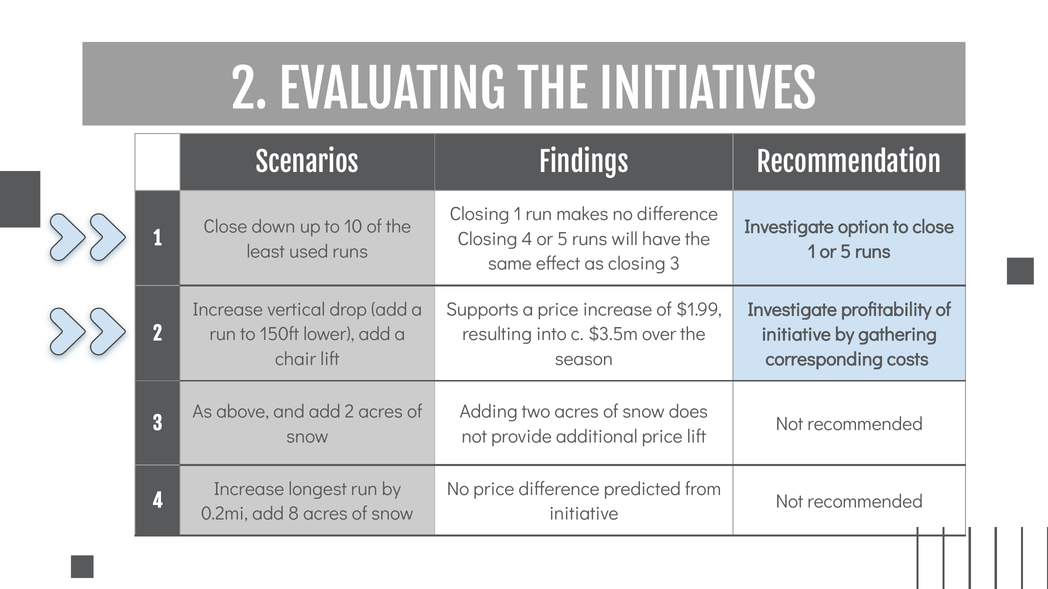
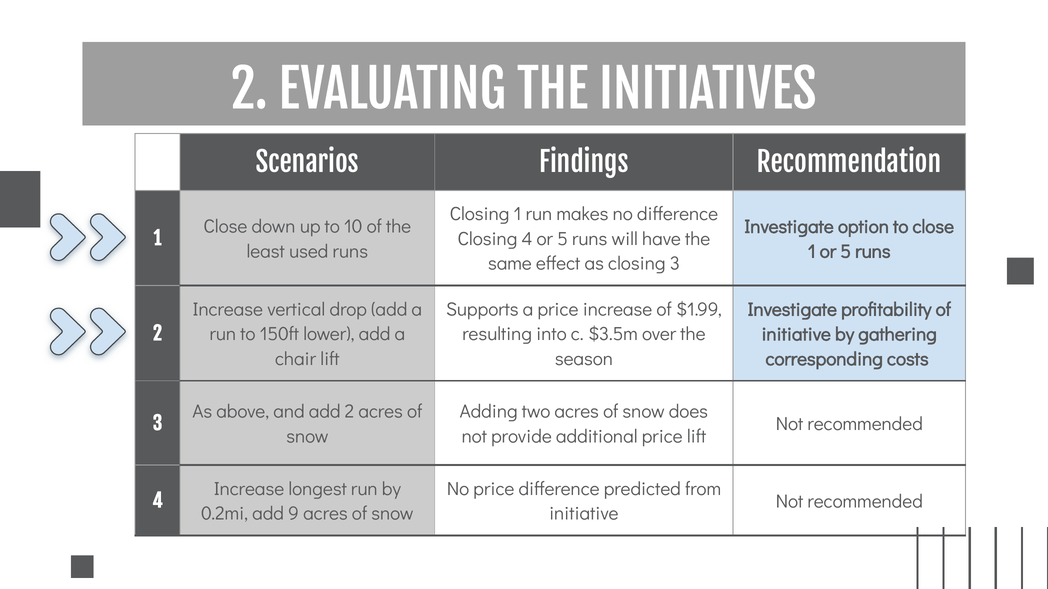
8: 8 -> 9
